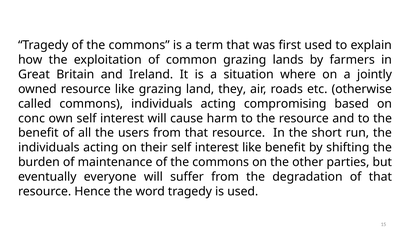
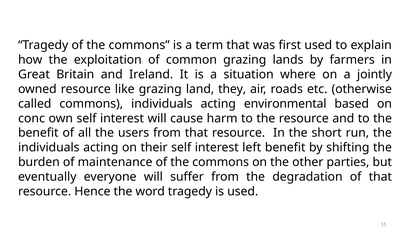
compromising: compromising -> environmental
interest like: like -> left
